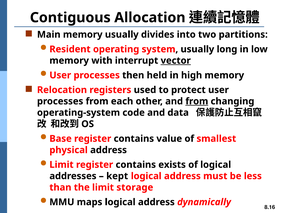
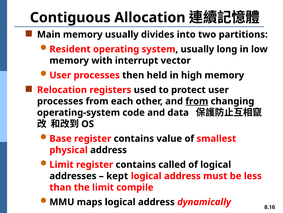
vector underline: present -> none
exists: exists -> called
storage: storage -> compile
